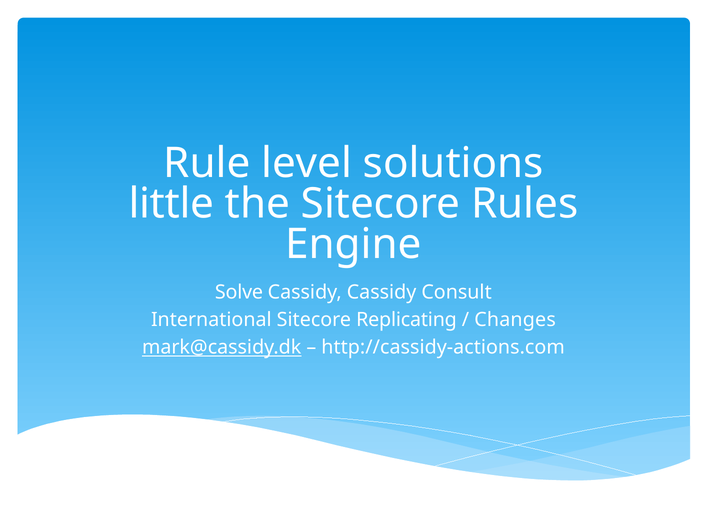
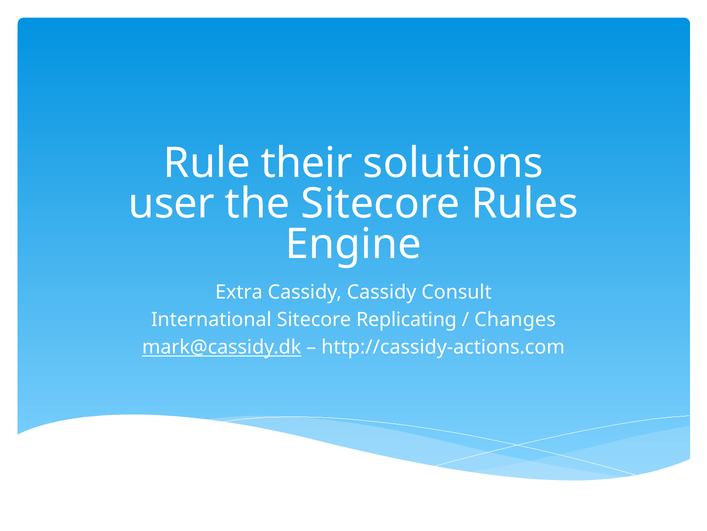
level: level -> their
little: little -> user
Solve: Solve -> Extra
